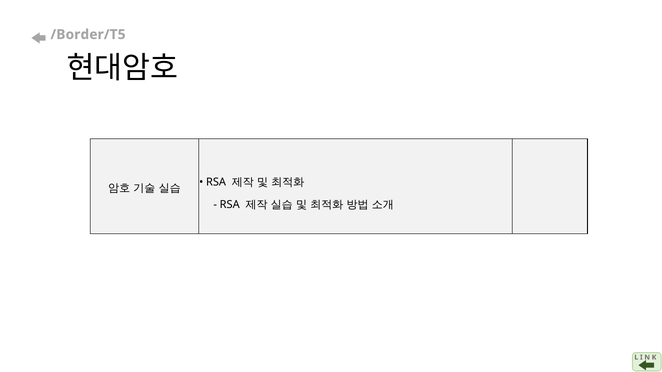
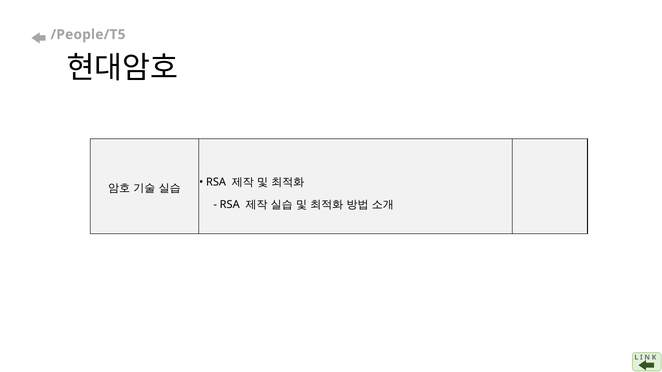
/Border/T5: /Border/T5 -> /People/T5
